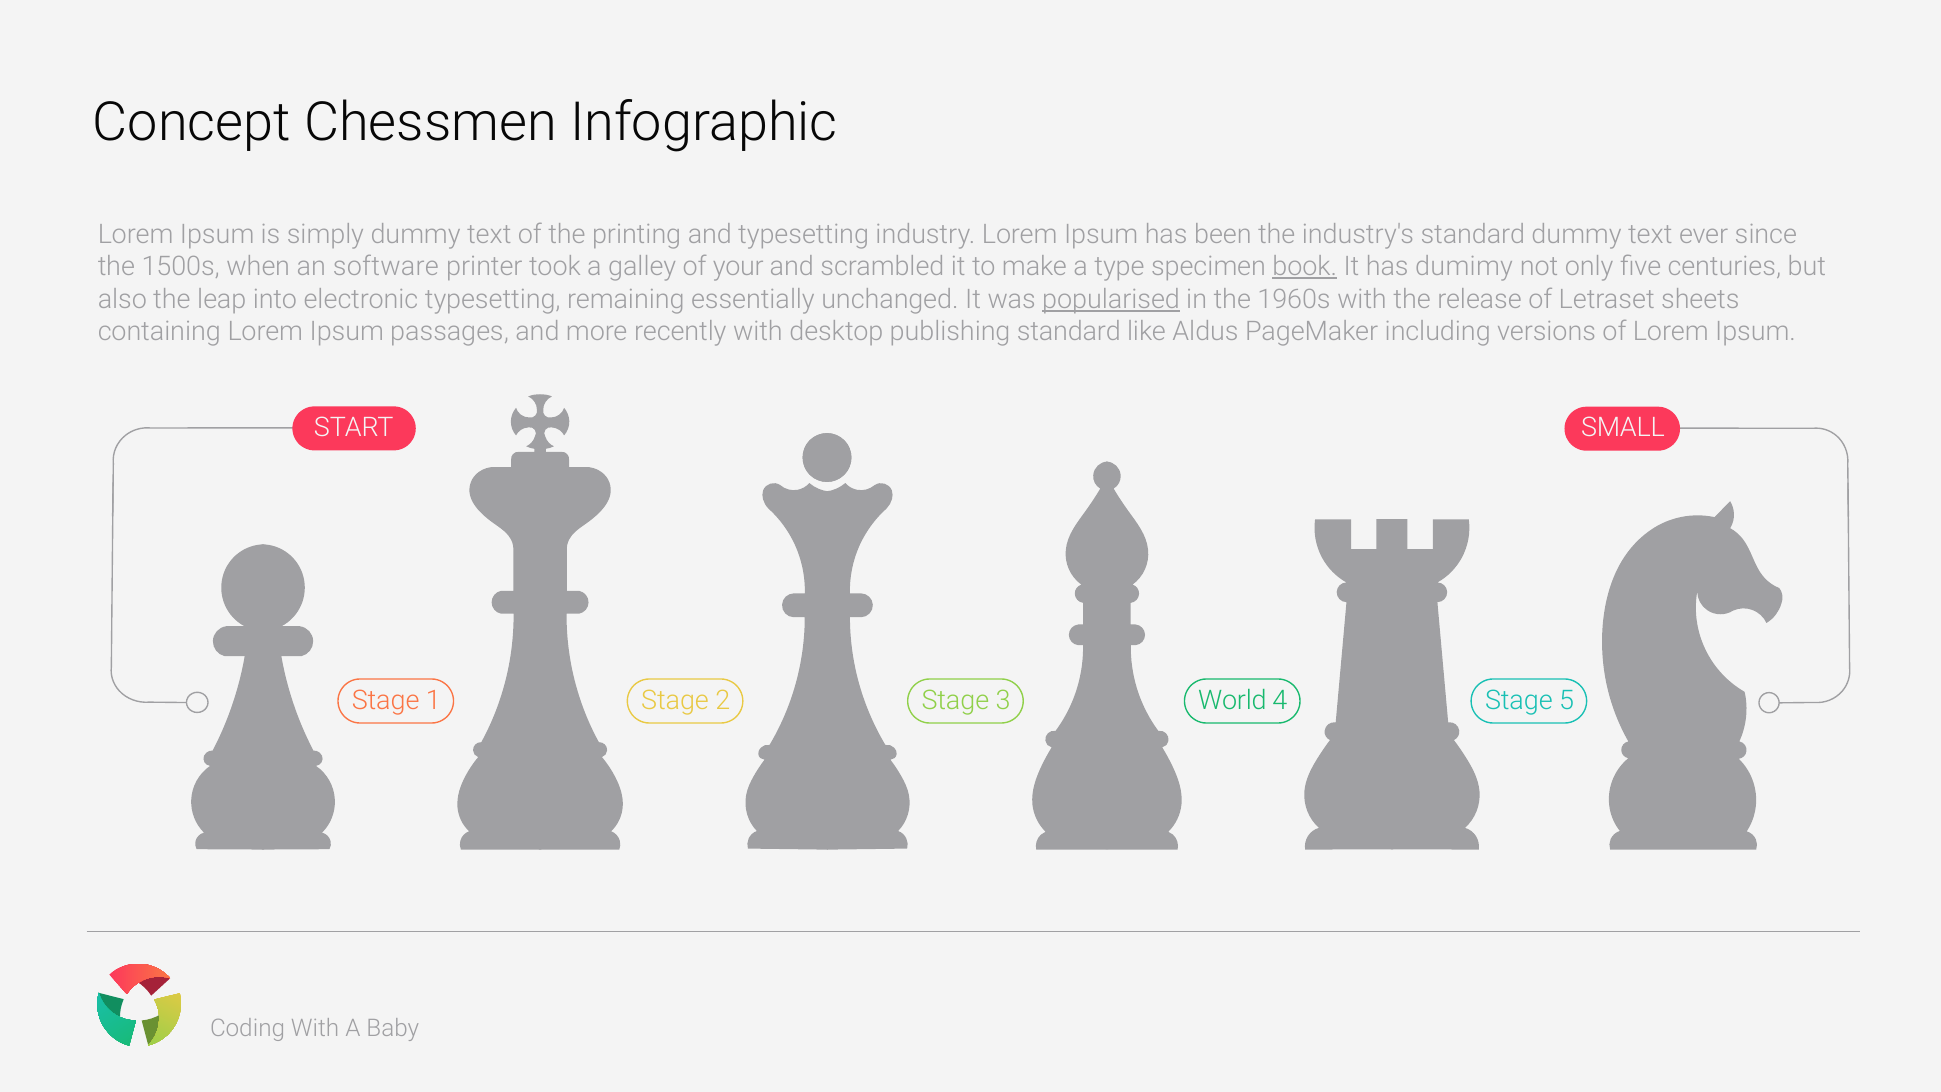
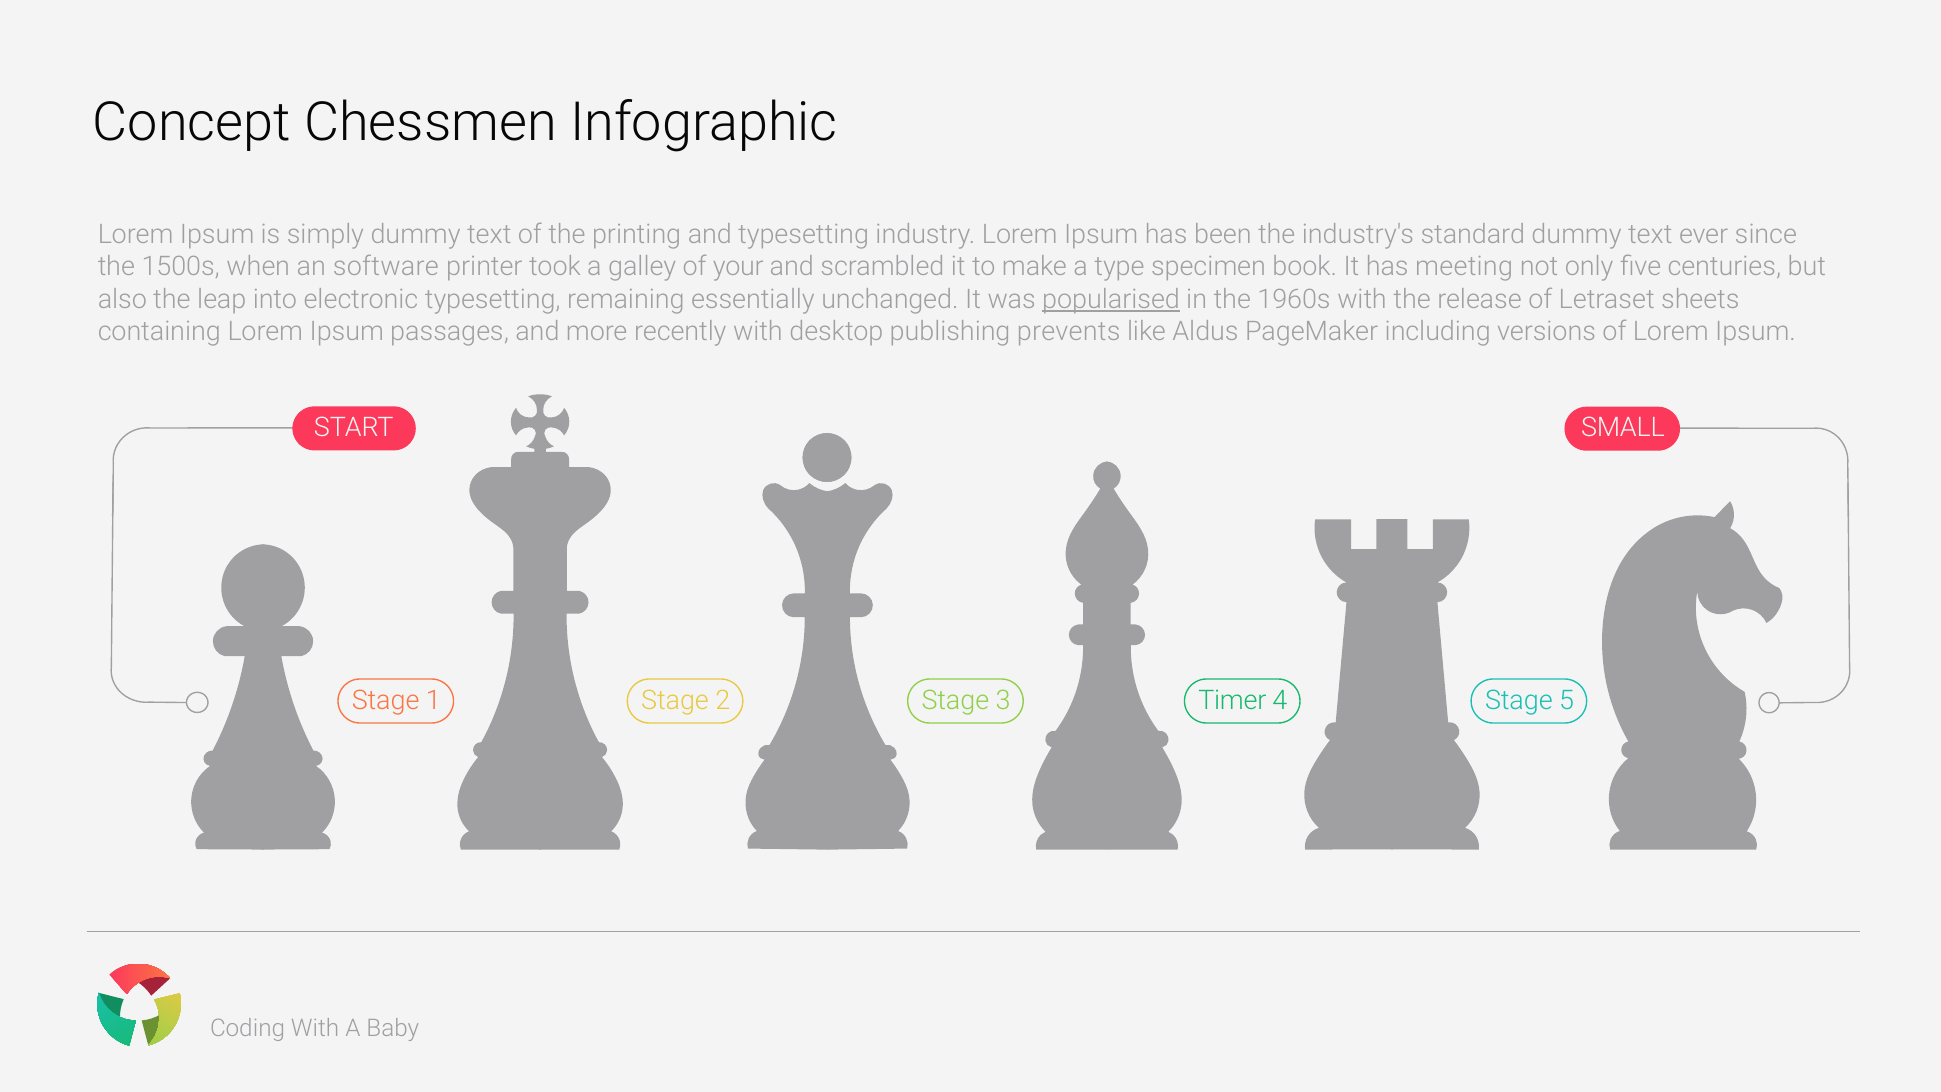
book underline: present -> none
dumimy: dumimy -> meeting
publishing standard: standard -> prevents
World: World -> Timer
